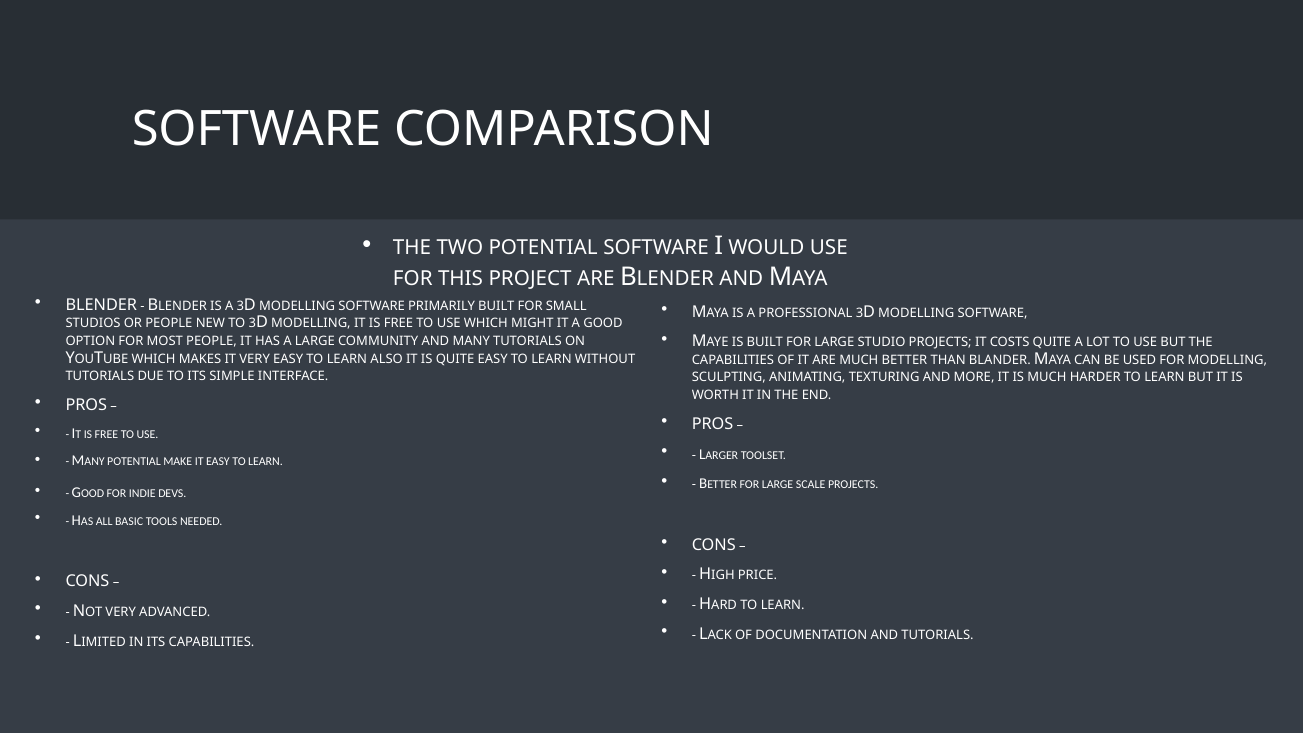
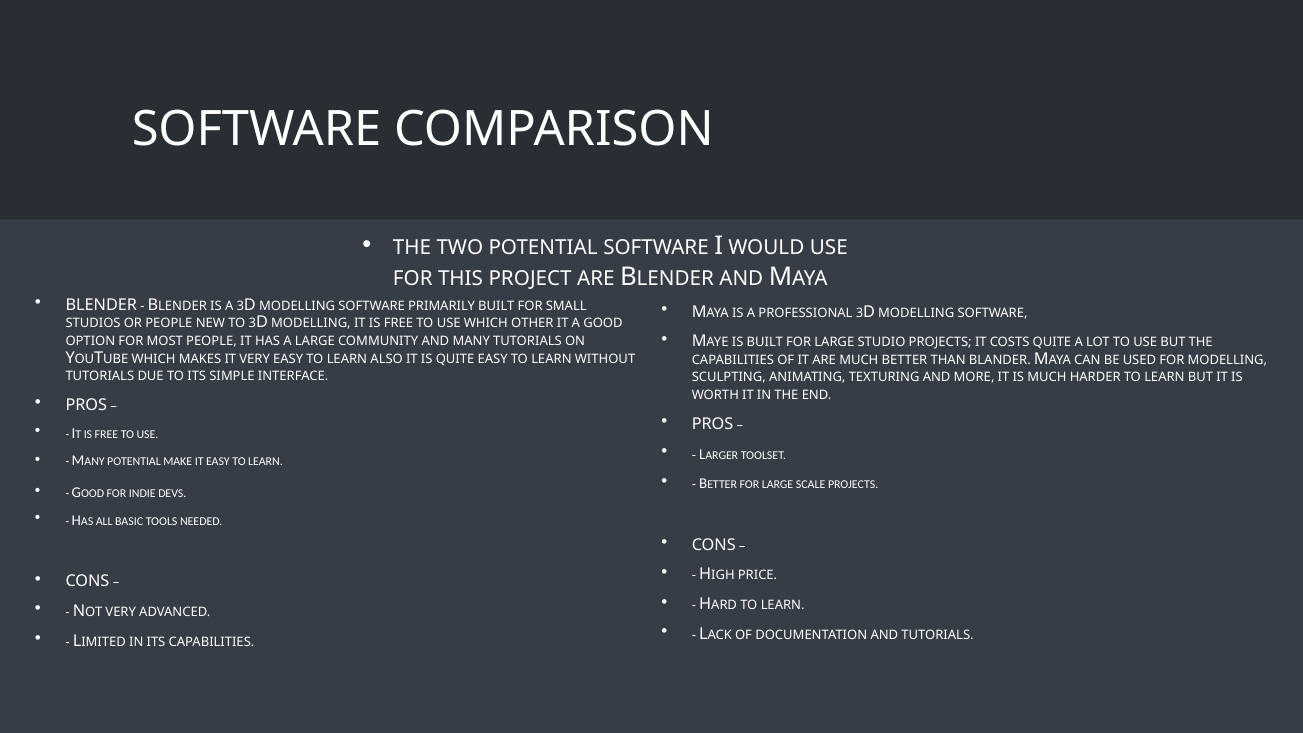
MIGHT: MIGHT -> OTHER
